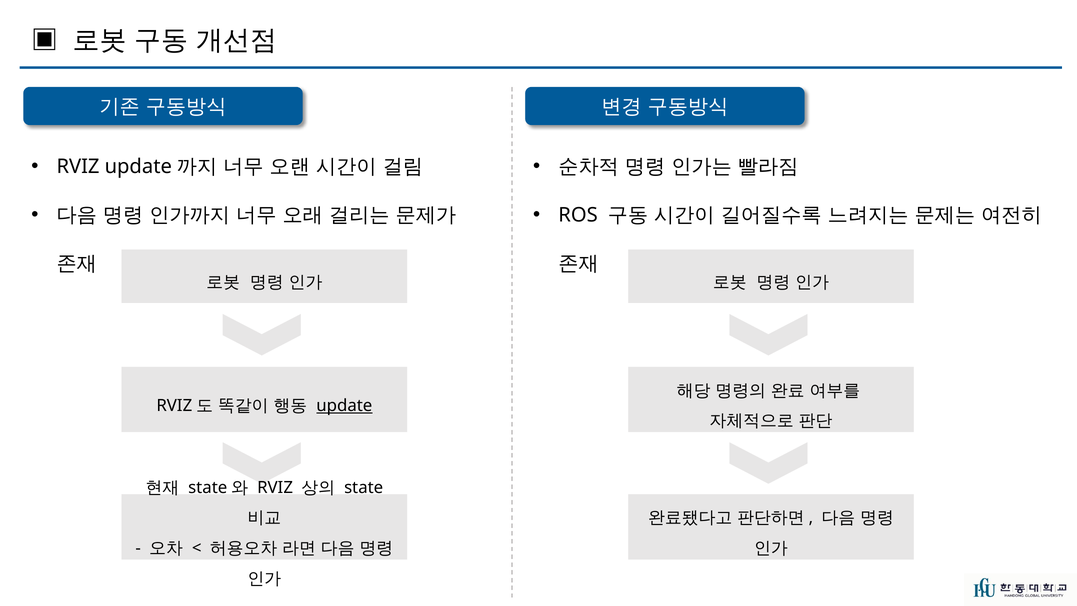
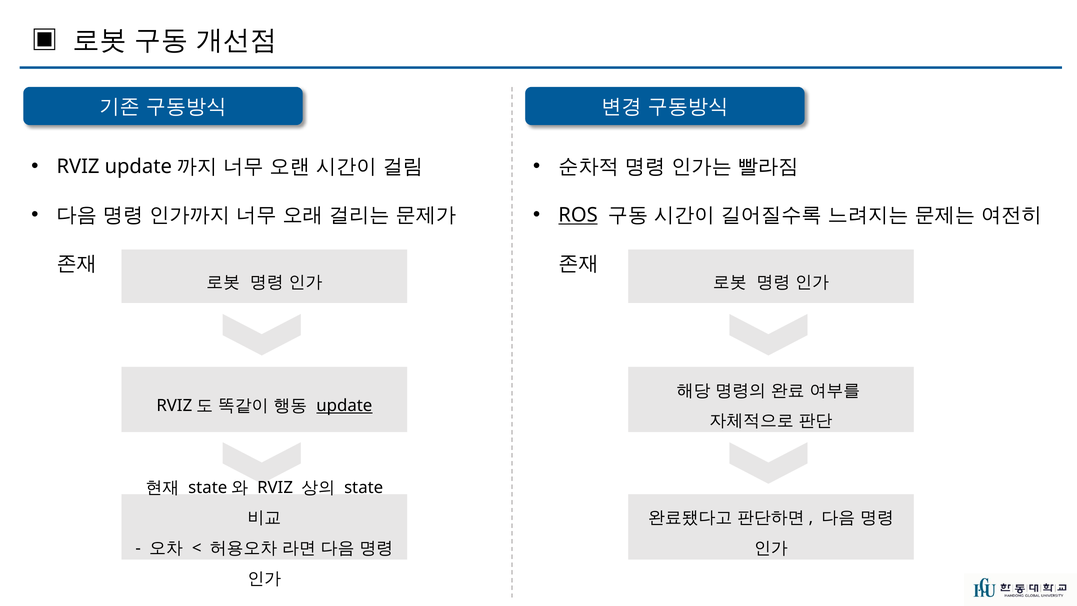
ROS underline: none -> present
